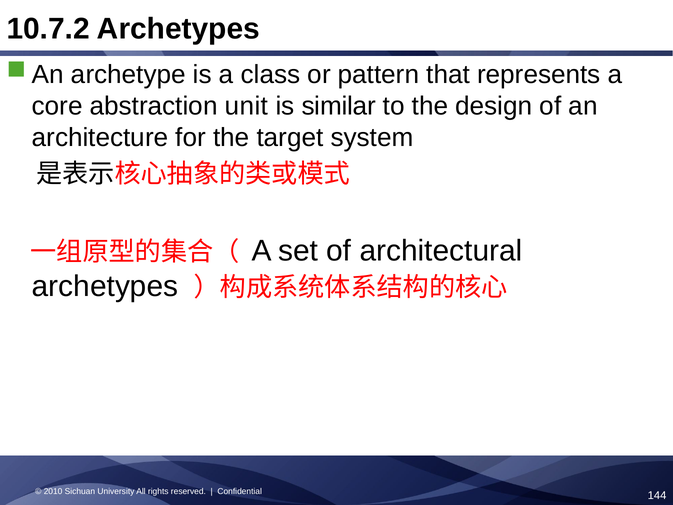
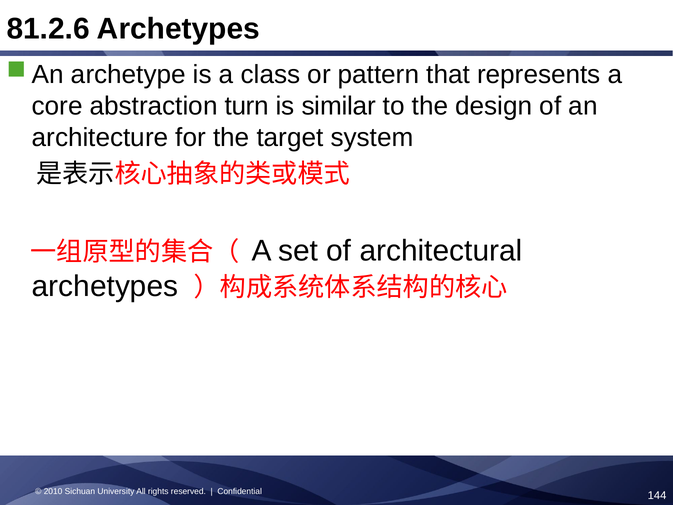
10.7.2: 10.7.2 -> 81.2.6
unit: unit -> turn
